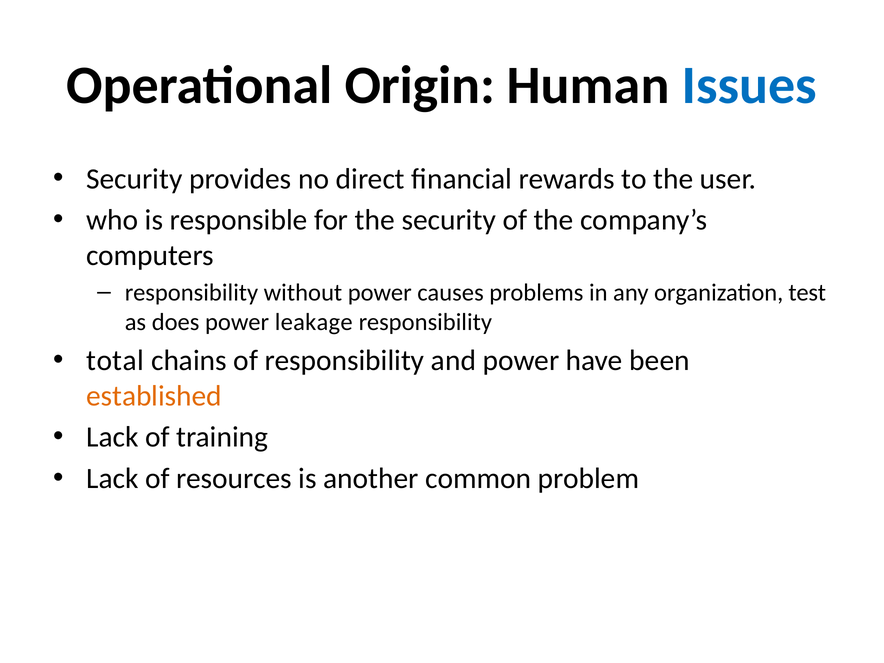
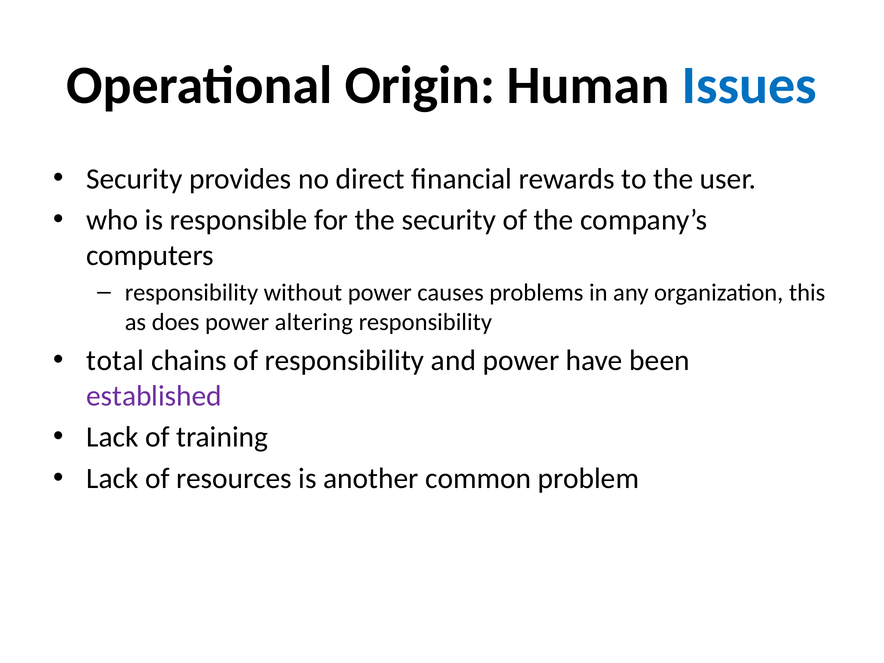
test: test -> this
leakage: leakage -> altering
established colour: orange -> purple
